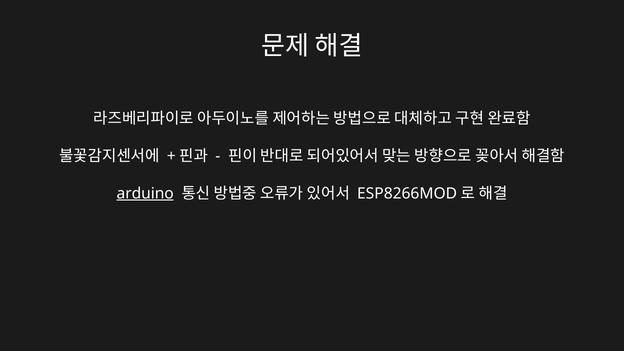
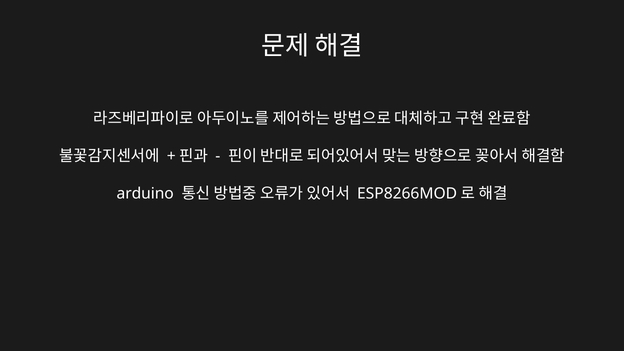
arduino underline: present -> none
